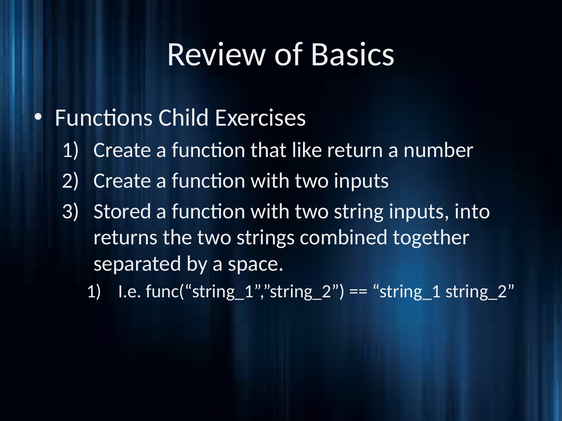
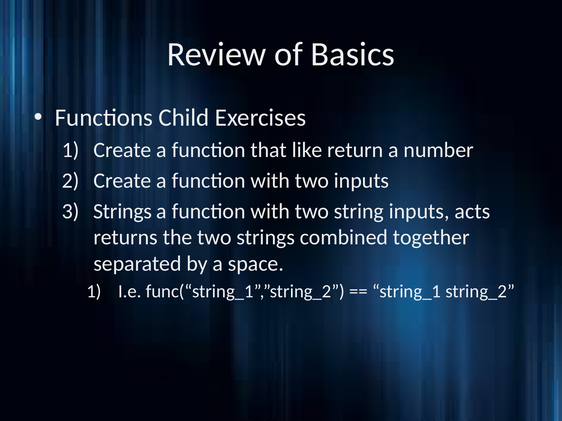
Stored at (122, 211): Stored -> Strings
into: into -> acts
